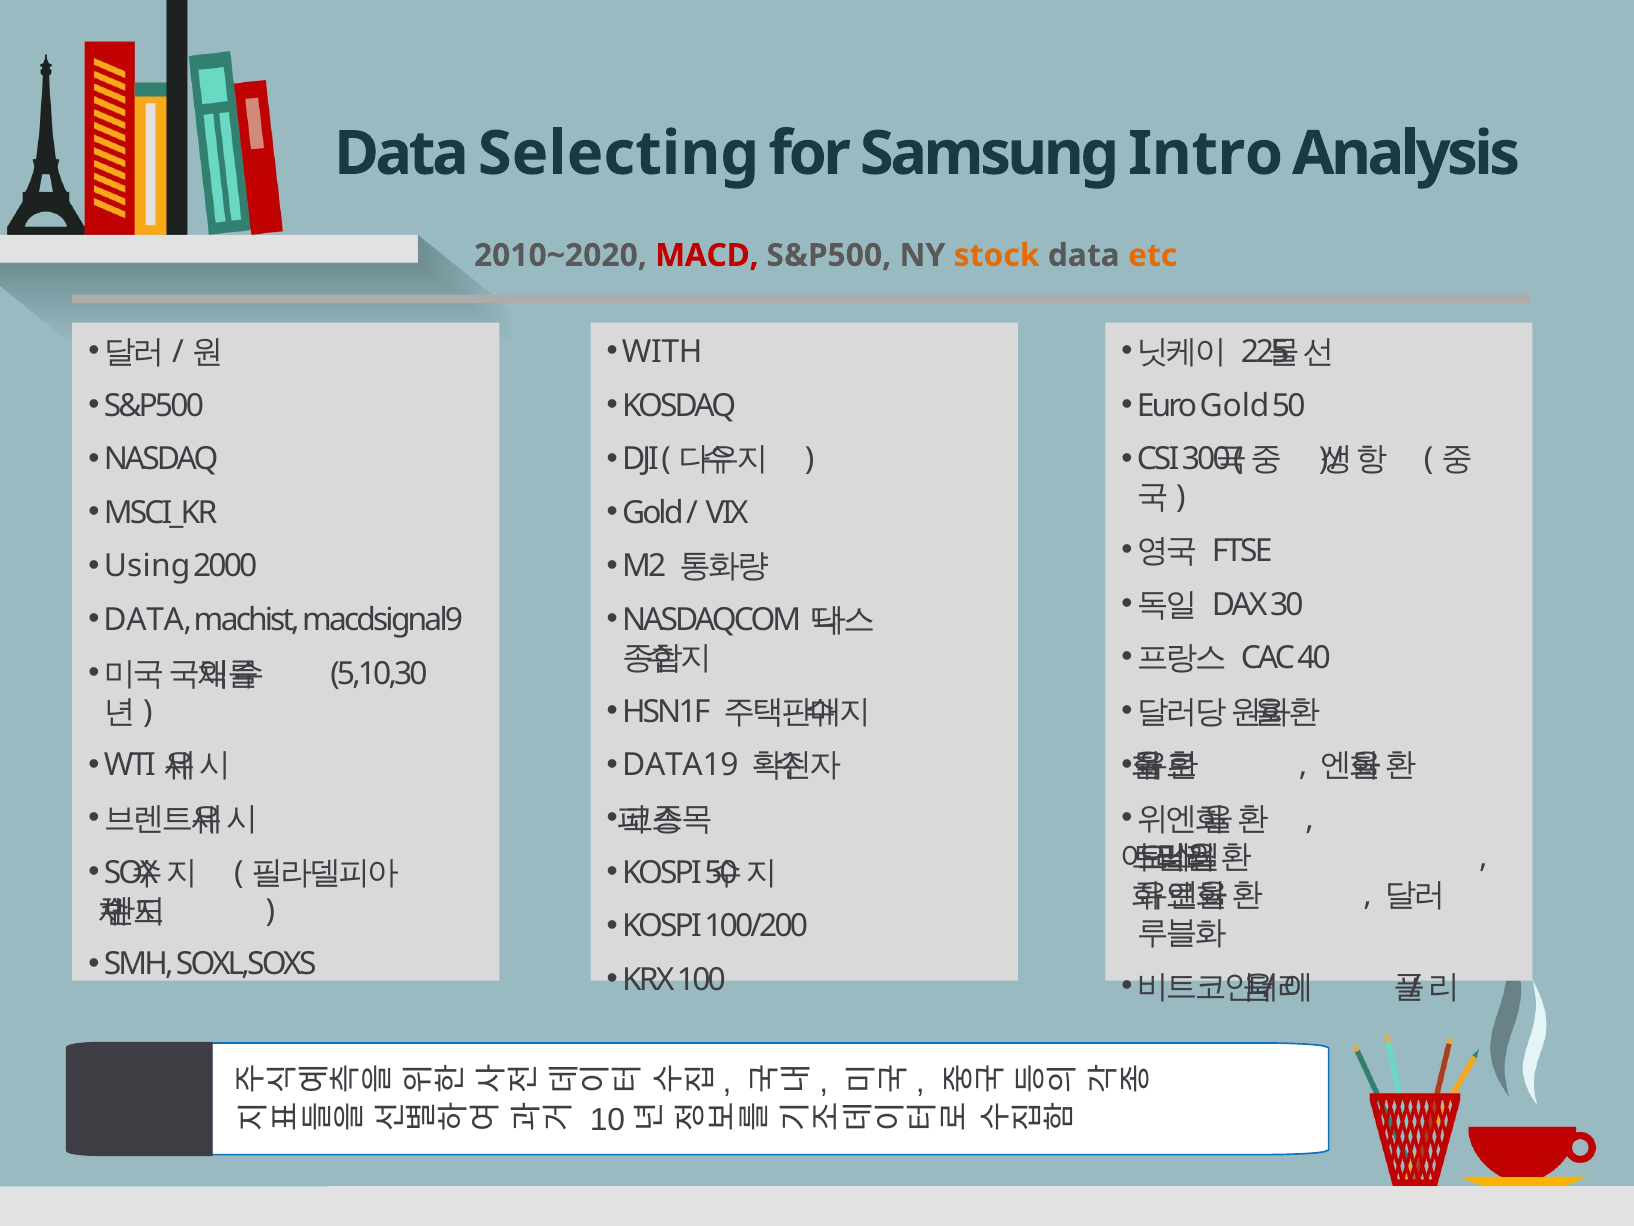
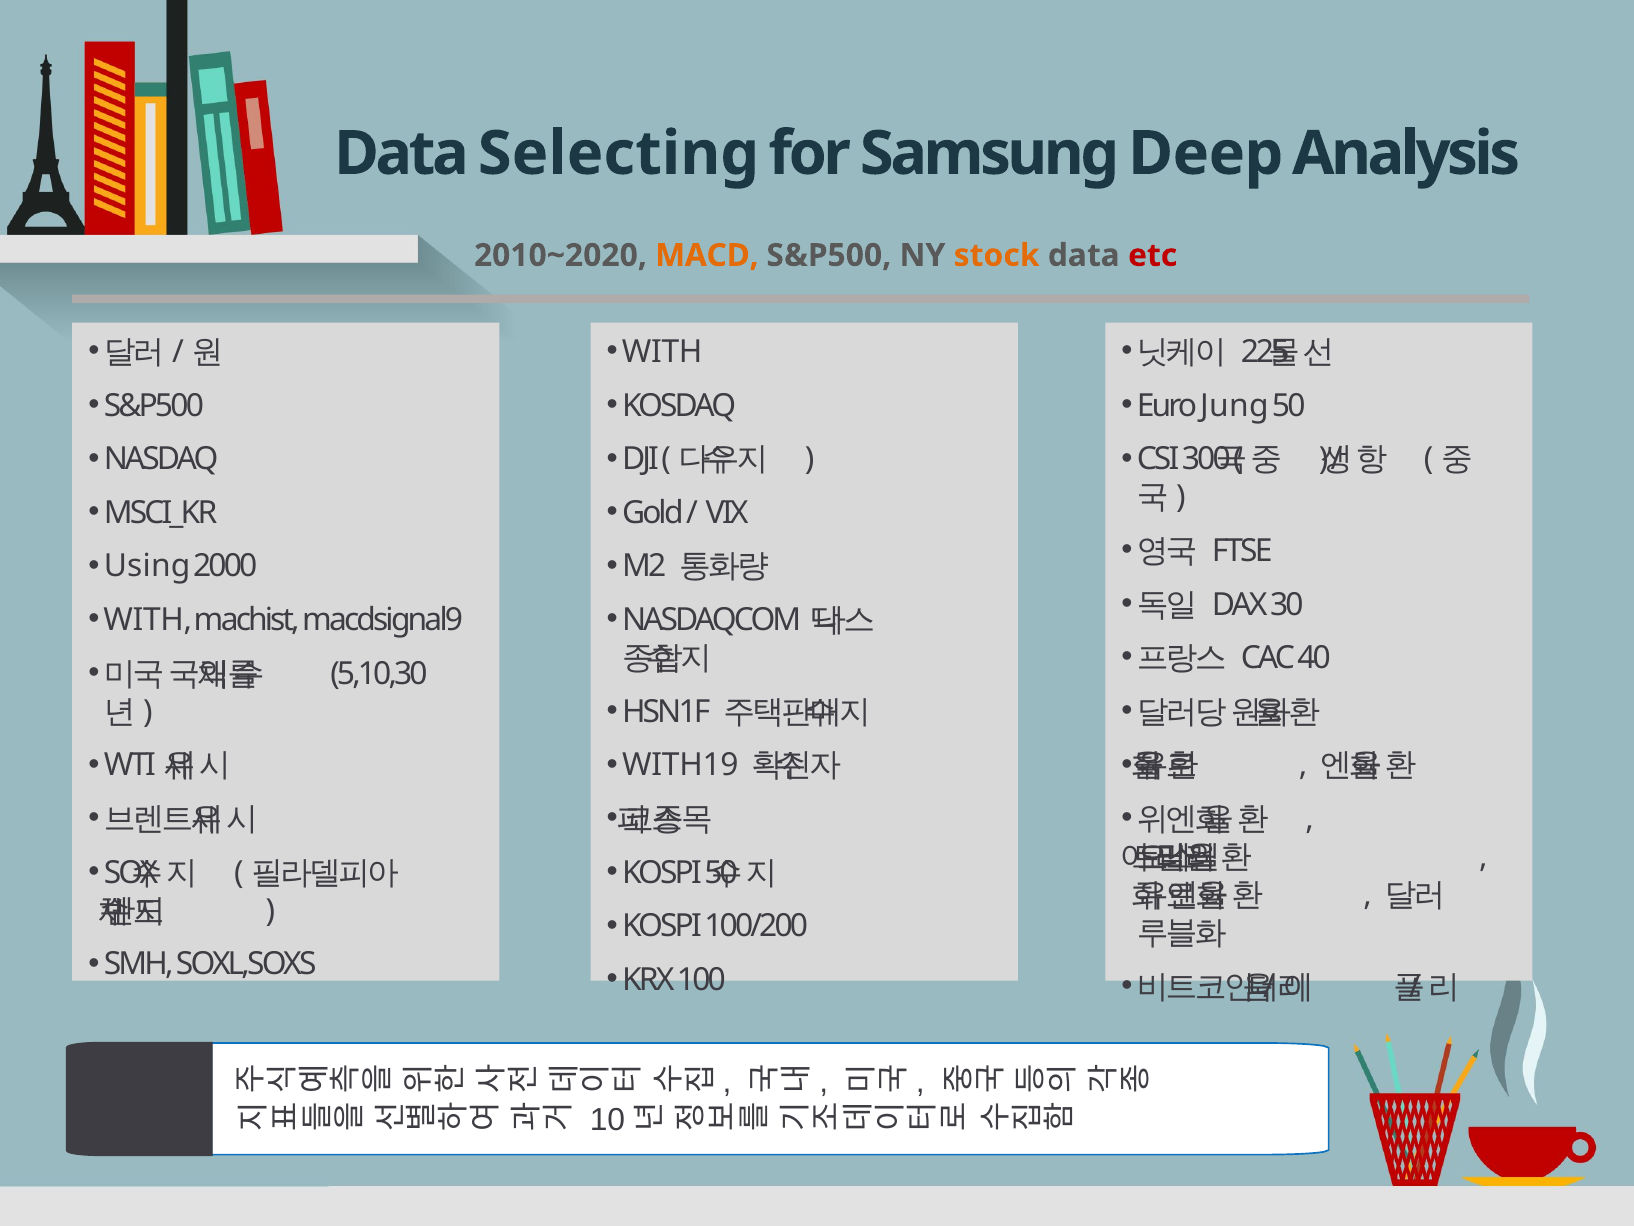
Intro: Intro -> Deep
MACD colour: red -> orange
etc colour: orange -> red
Euro Gold: Gold -> Jung
DATA at (148, 620): DATA -> WITH
DATA19: DATA19 -> WITH19
